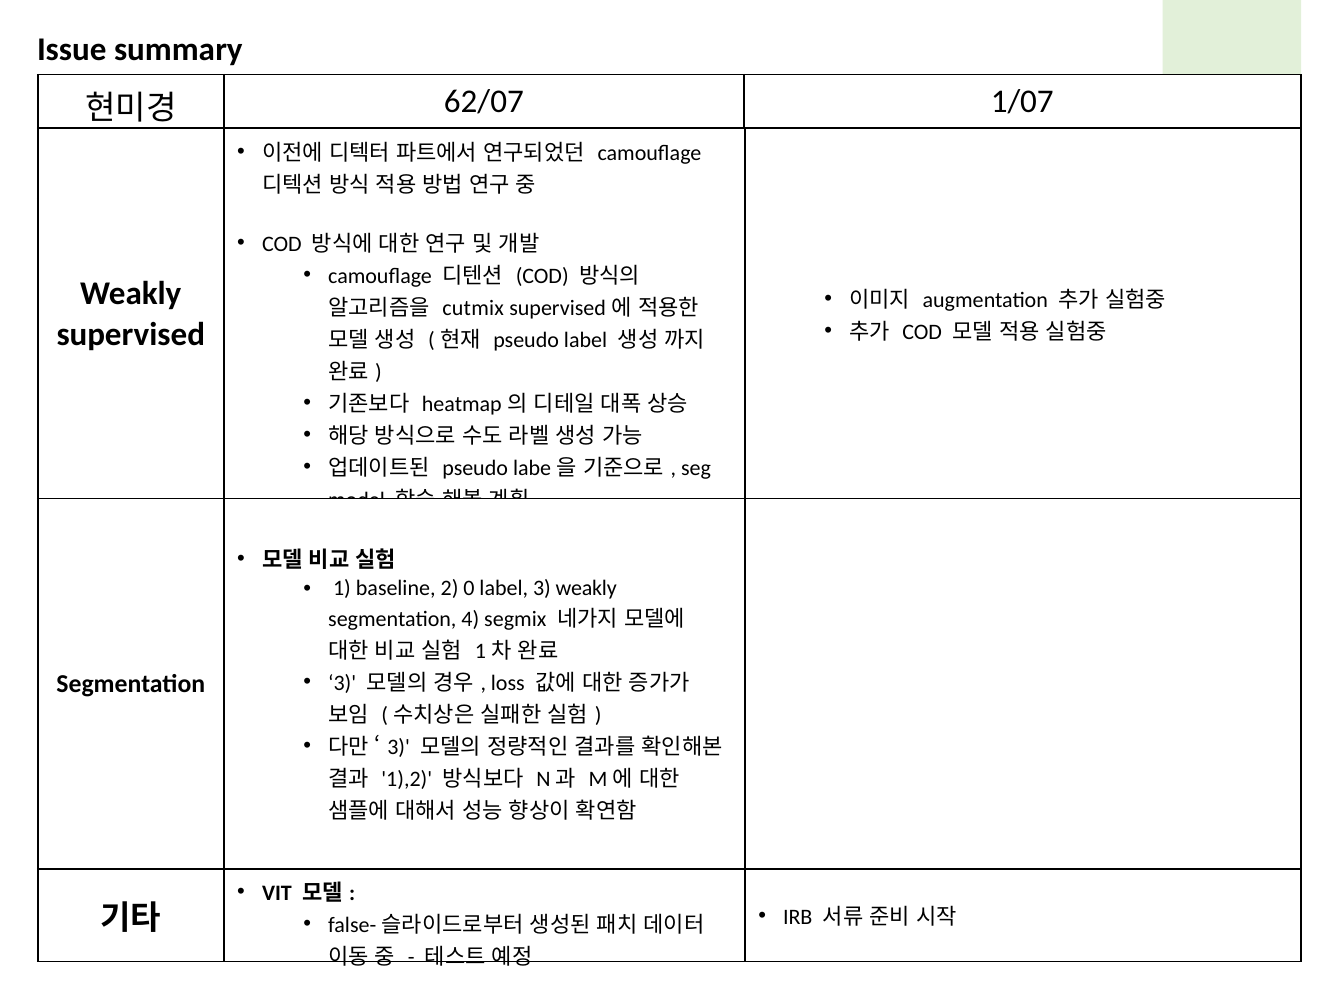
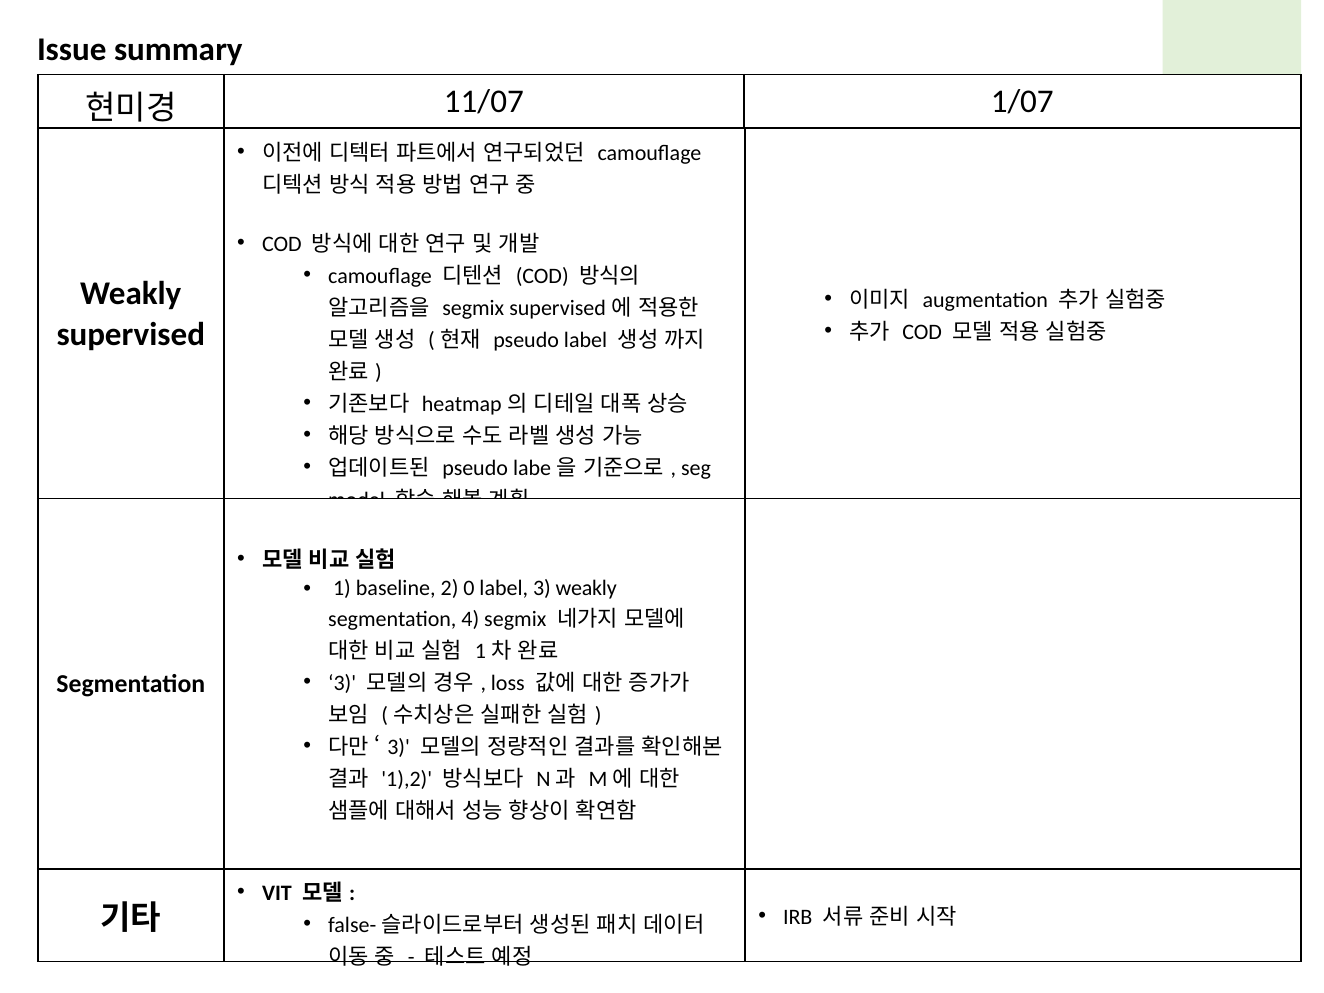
62/07: 62/07 -> 11/07
cutmix at (473, 308): cutmix -> segmix
